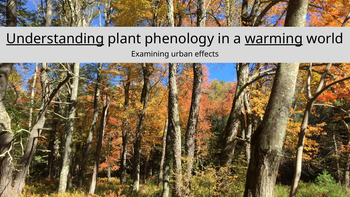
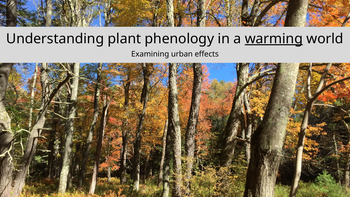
Understanding underline: present -> none
